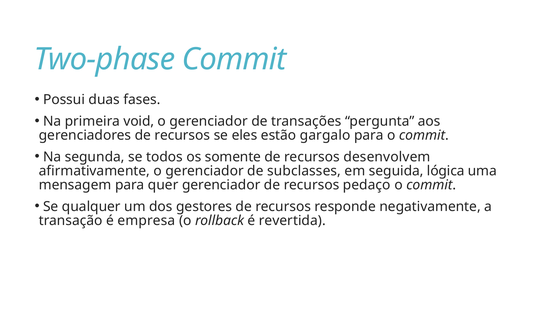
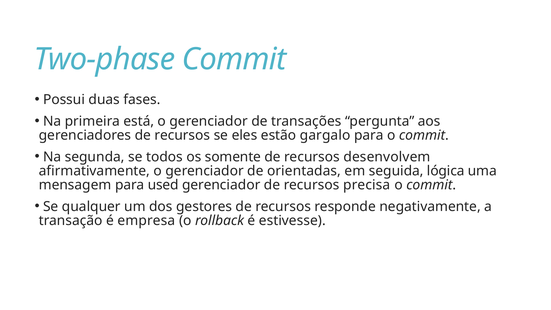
void: void -> está
subclasses: subclasses -> orientadas
quer: quer -> used
pedaço: pedaço -> precisa
revertida: revertida -> estivesse
